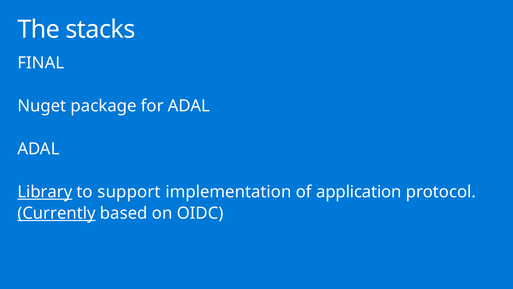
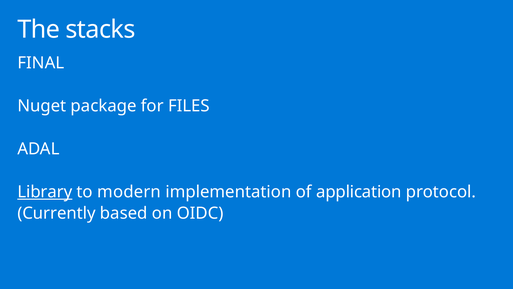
for ADAL: ADAL -> FILES
support: support -> modern
Currently underline: present -> none
